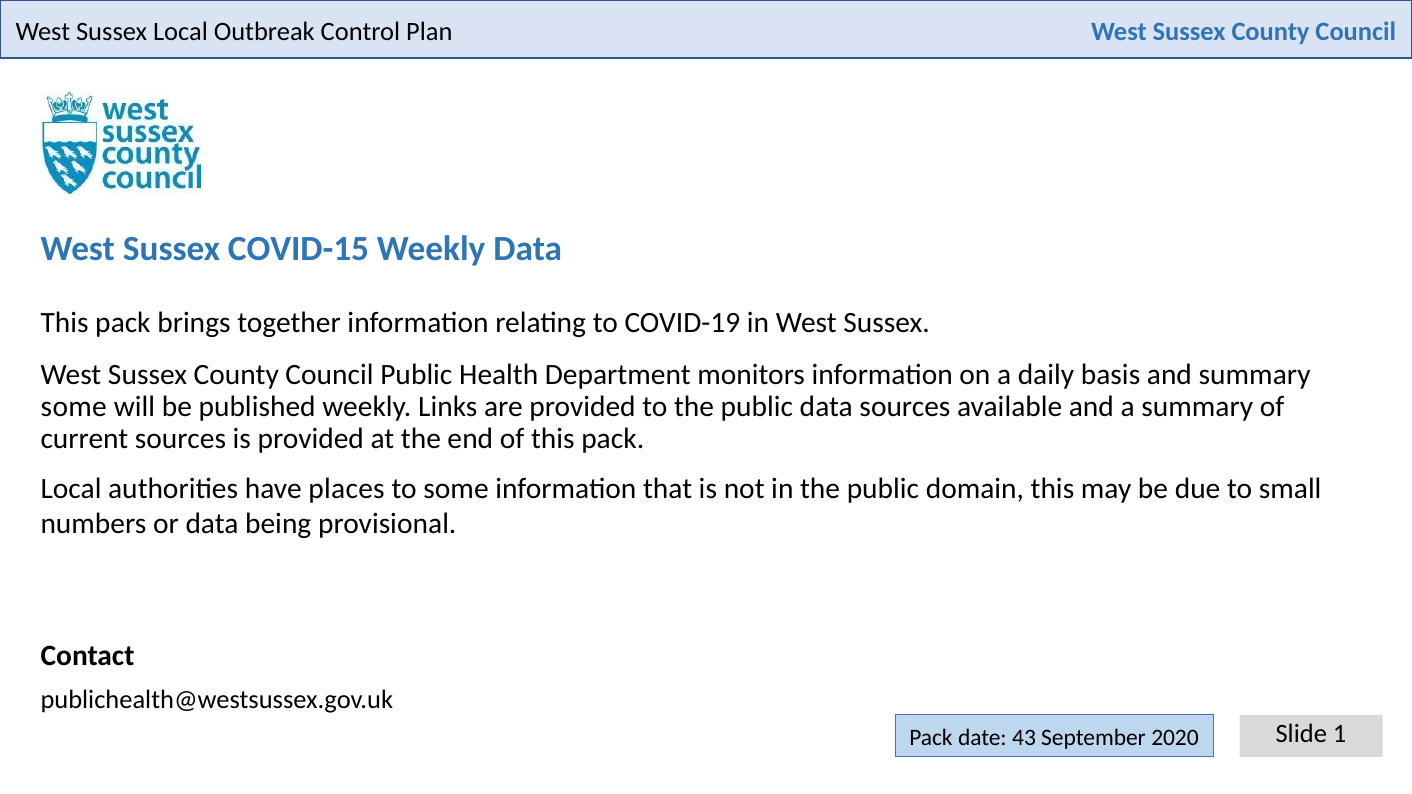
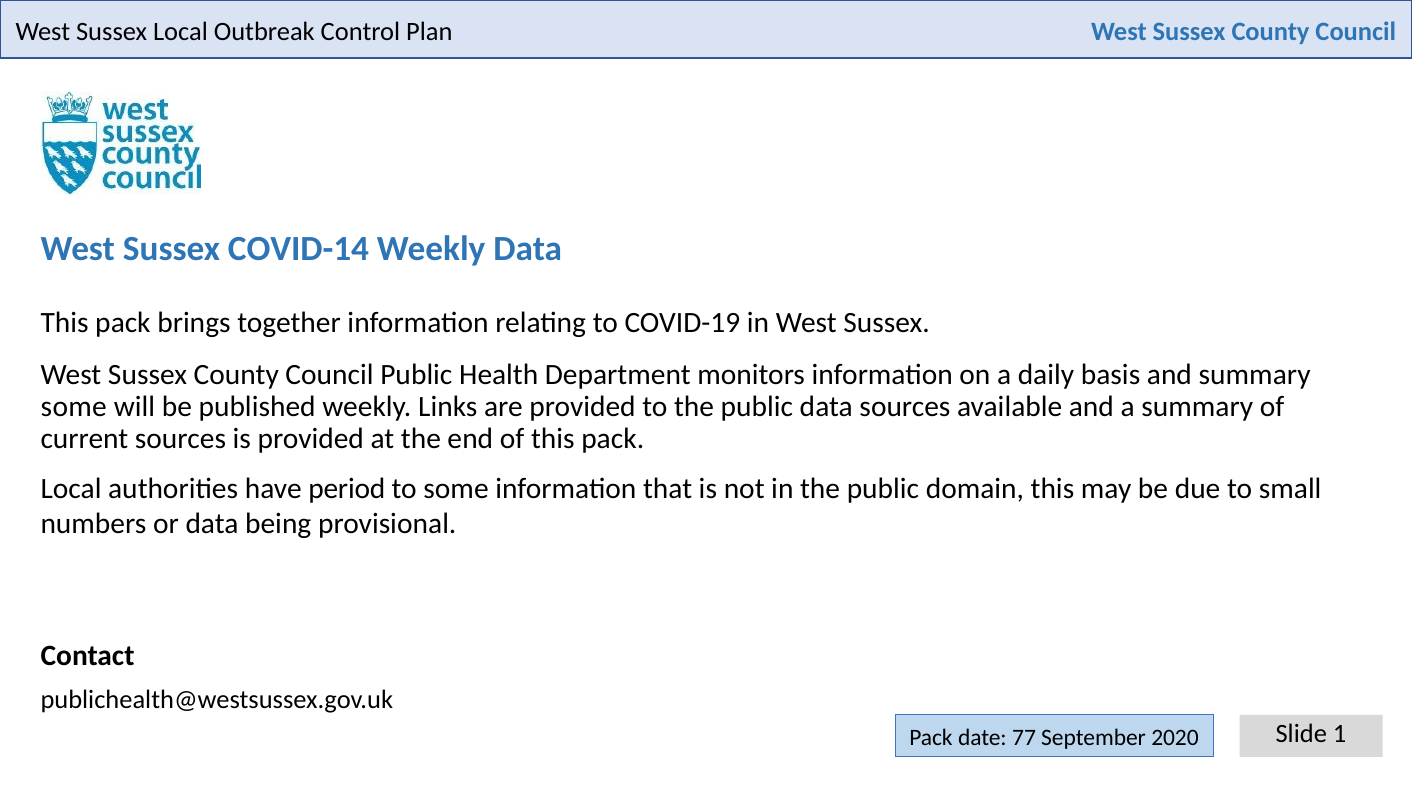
COVID-15: COVID-15 -> COVID-14
places: places -> period
43: 43 -> 77
